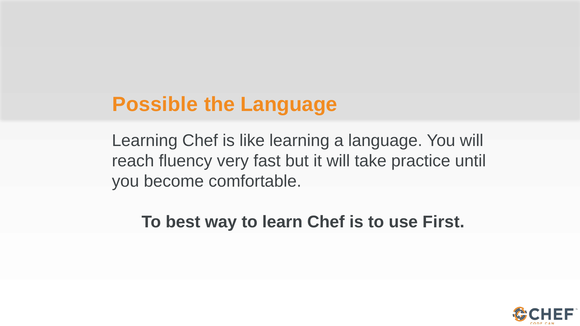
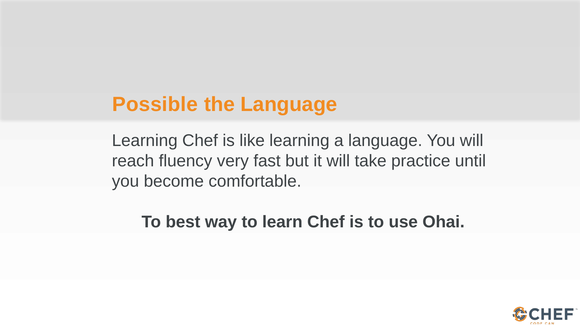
First: First -> Ohai
